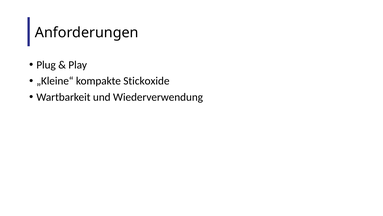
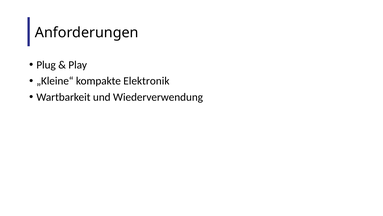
Stickoxide: Stickoxide -> Elektronik
